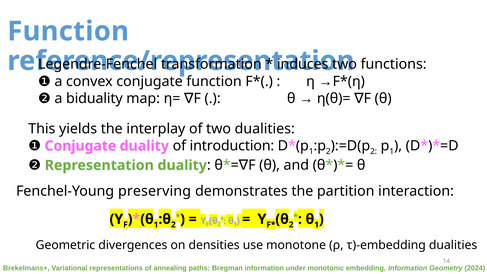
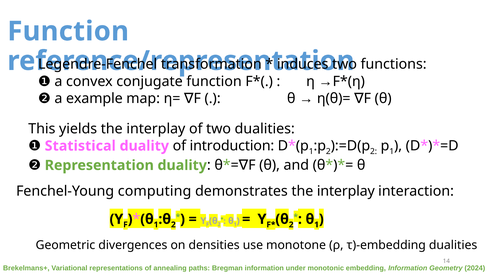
biduality: biduality -> example
❶ Conjugate: Conjugate -> Statistical
preserving: preserving -> computing
demonstrates the partition: partition -> interplay
